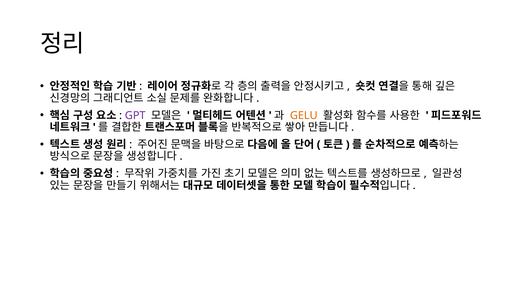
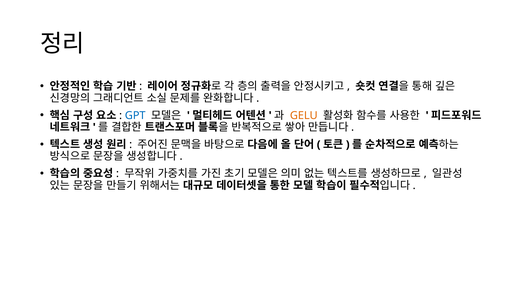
GPT colour: purple -> blue
